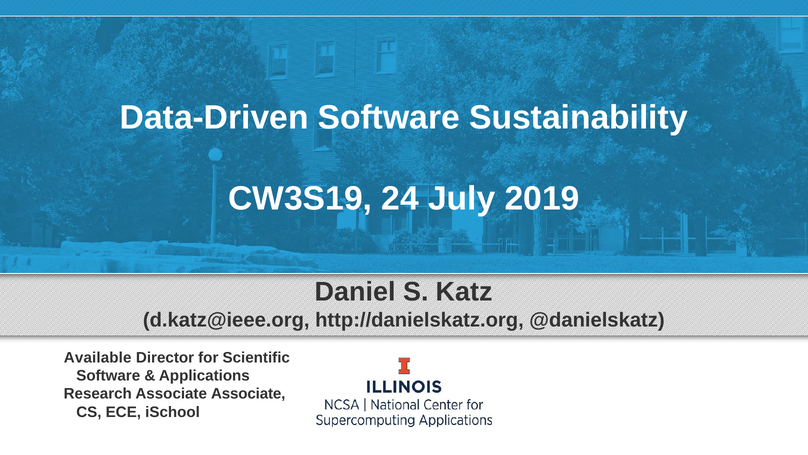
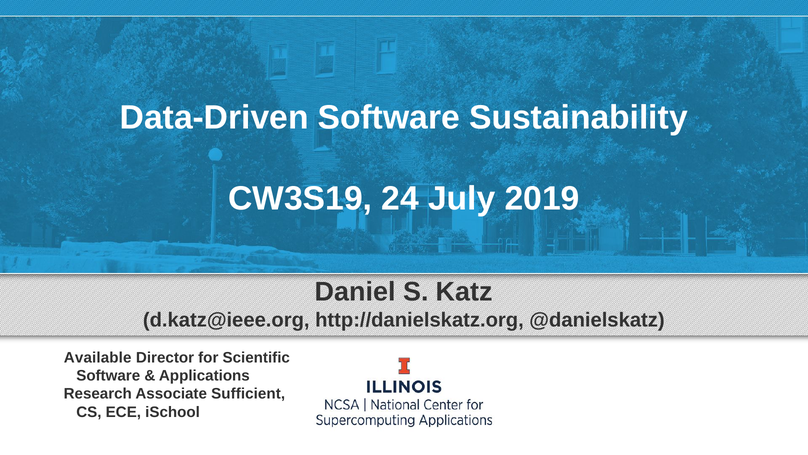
Associate Associate: Associate -> Sufficient
